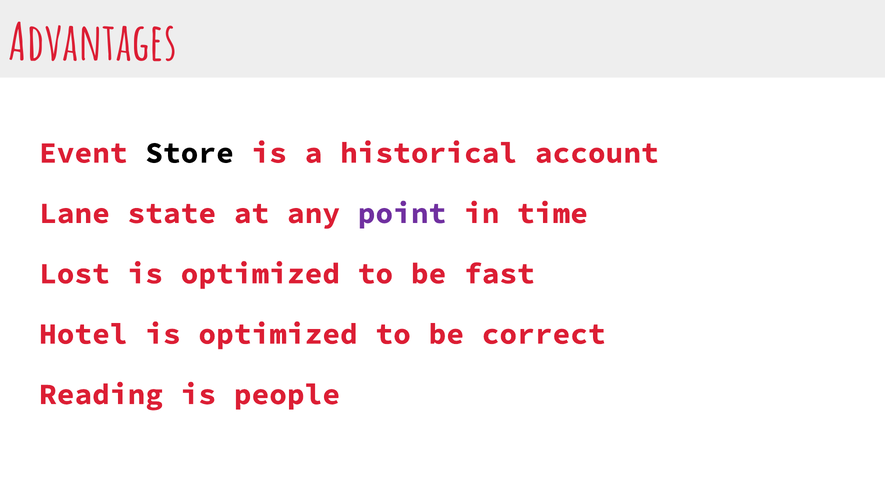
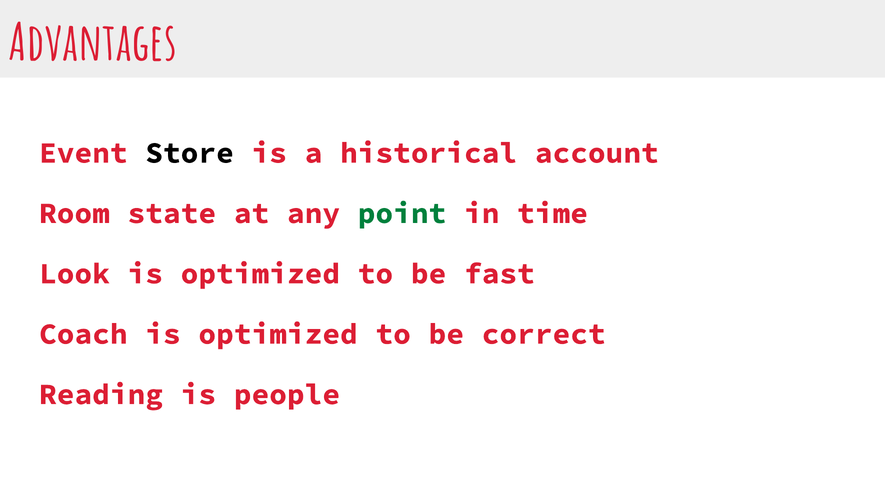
Lane: Lane -> Room
point colour: purple -> green
Lost: Lost -> Look
Hotel: Hotel -> Coach
